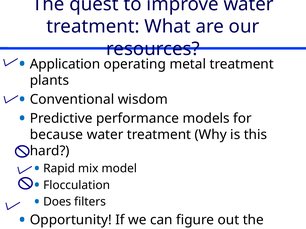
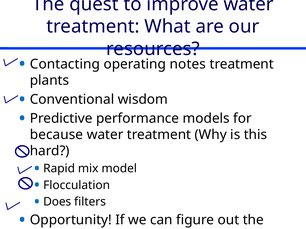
Application: Application -> Contacting
metal: metal -> notes
